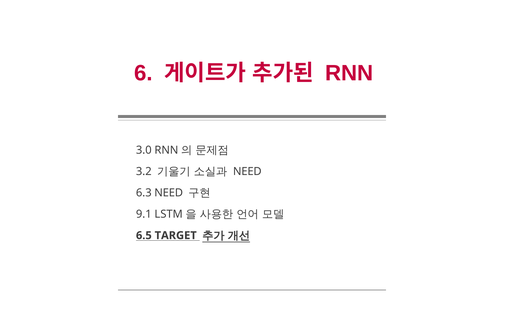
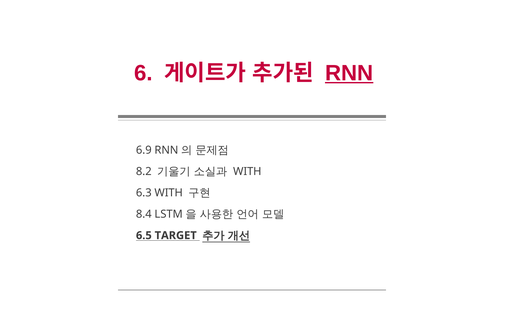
RNN underline: none -> present
3.0: 3.0 -> 6.9
3.2: 3.2 -> 8.2
NEED at (247, 171): NEED -> WITH
6.3 NEED: NEED -> WITH
9.1: 9.1 -> 8.4
